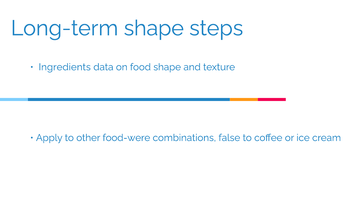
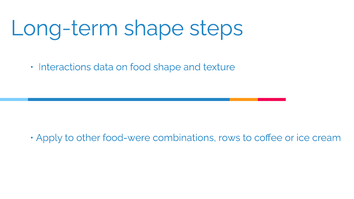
Ingredients: Ingredients -> Interactions
false: false -> rows
